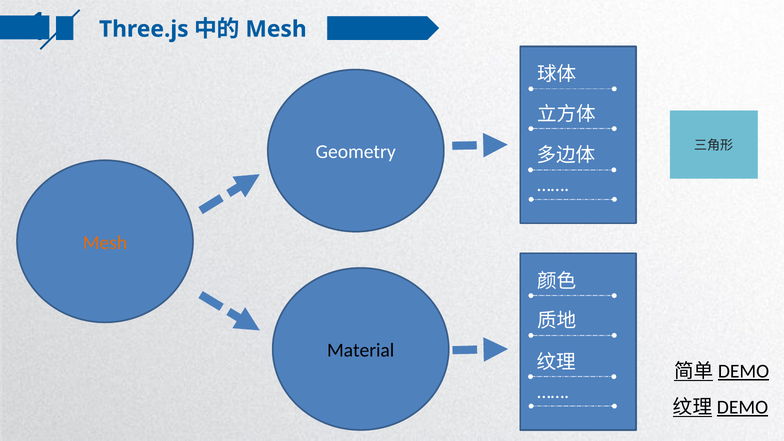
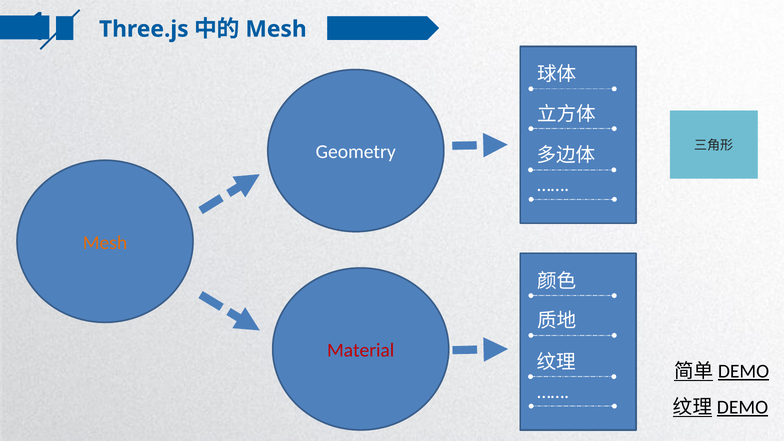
Material colour: black -> red
